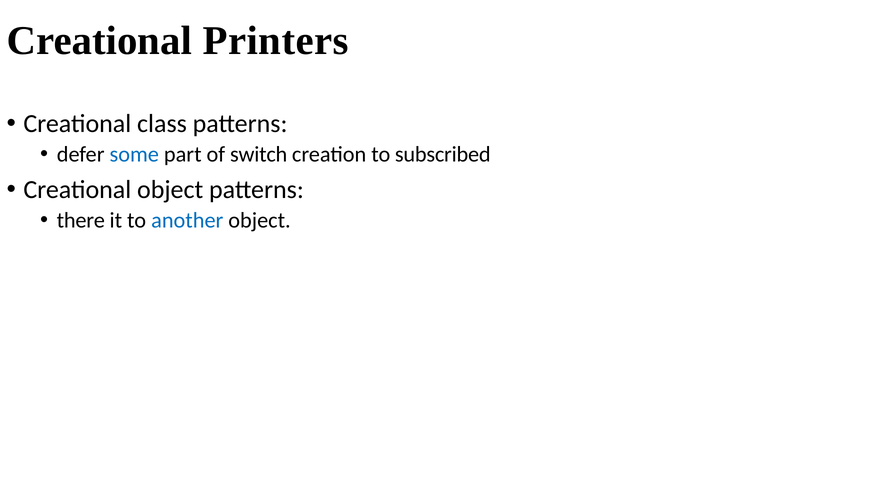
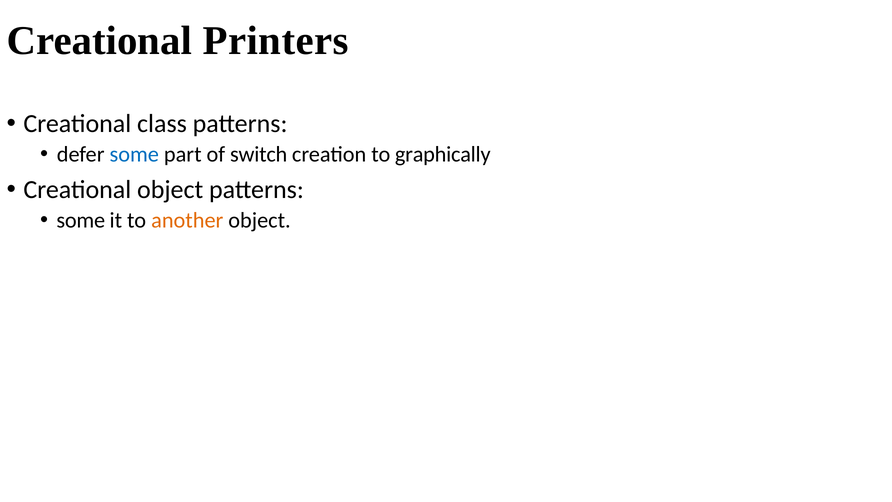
subscribed: subscribed -> graphically
there at (81, 220): there -> some
another colour: blue -> orange
